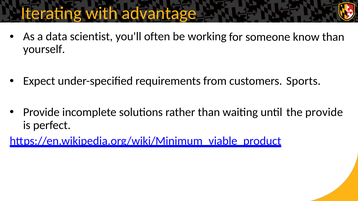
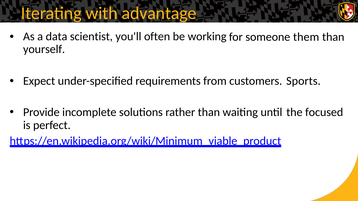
know: know -> them
the provide: provide -> focused
